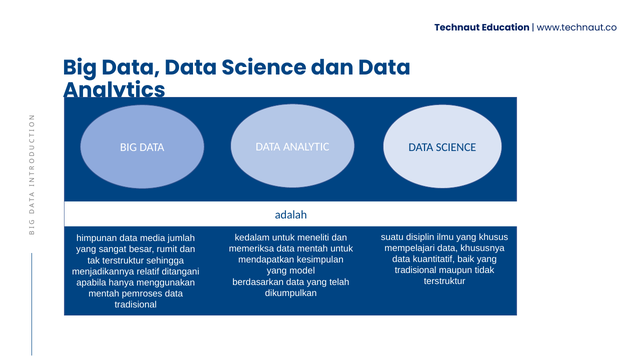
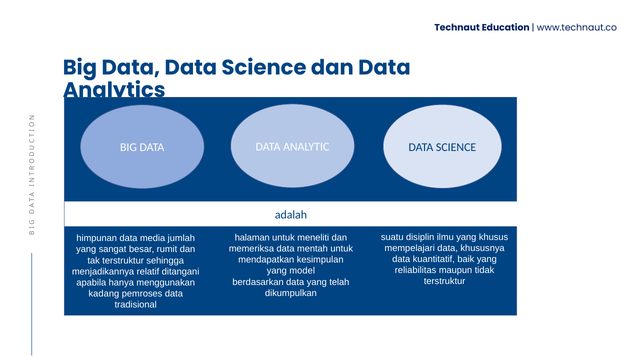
kedalam: kedalam -> halaman
tradisional at (416, 270): tradisional -> reliabilitas
mentah at (104, 293): mentah -> kadang
